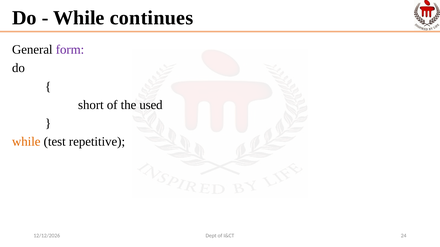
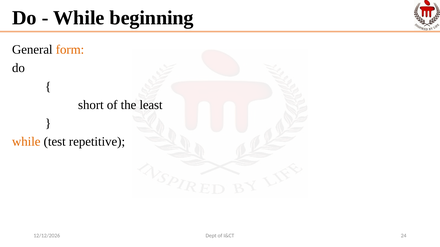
continues: continues -> beginning
form colour: purple -> orange
used: used -> least
